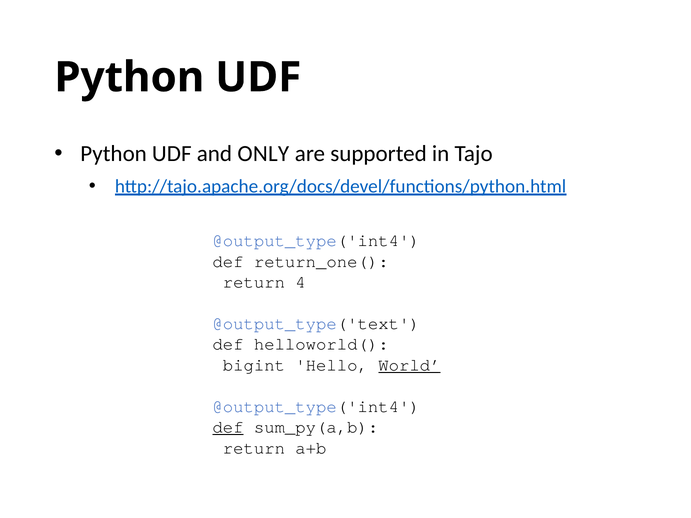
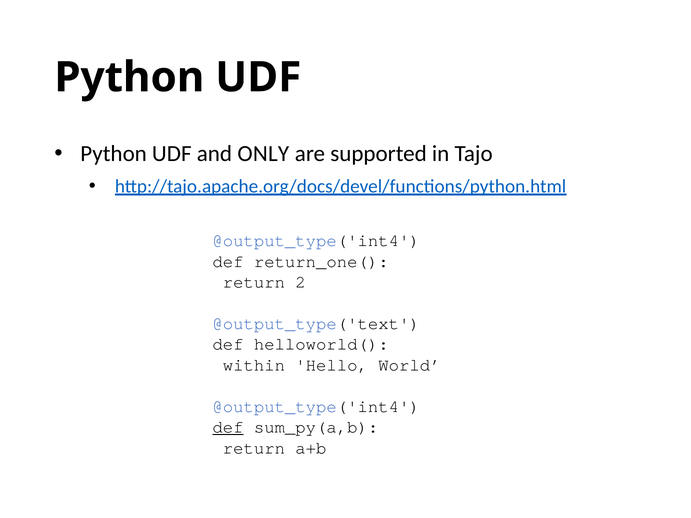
4: 4 -> 2
bigint: bigint -> within
World underline: present -> none
